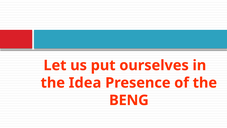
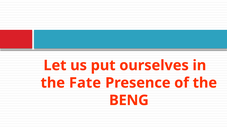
Idea: Idea -> Fate
